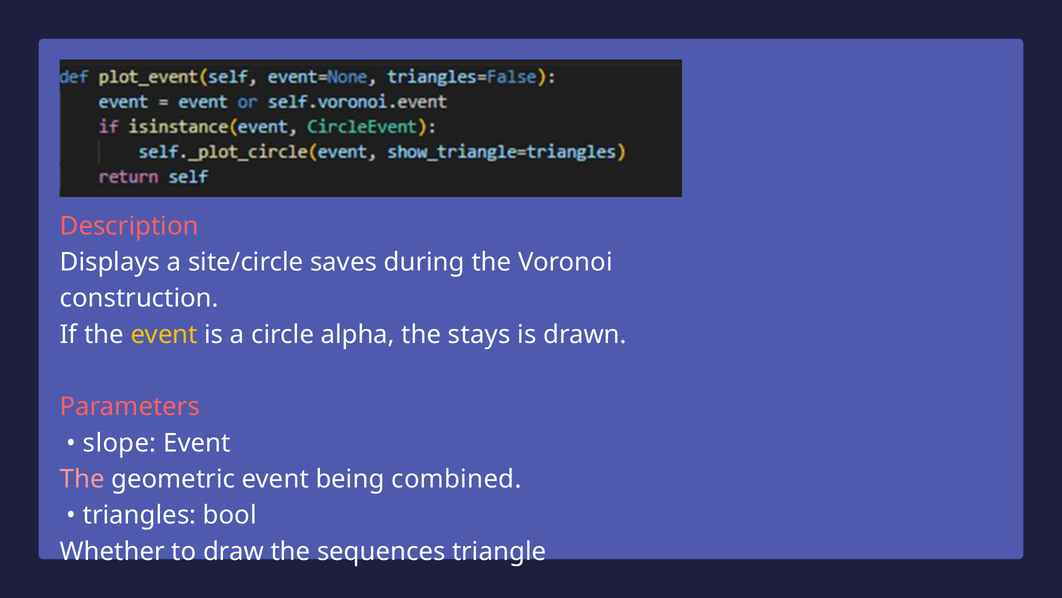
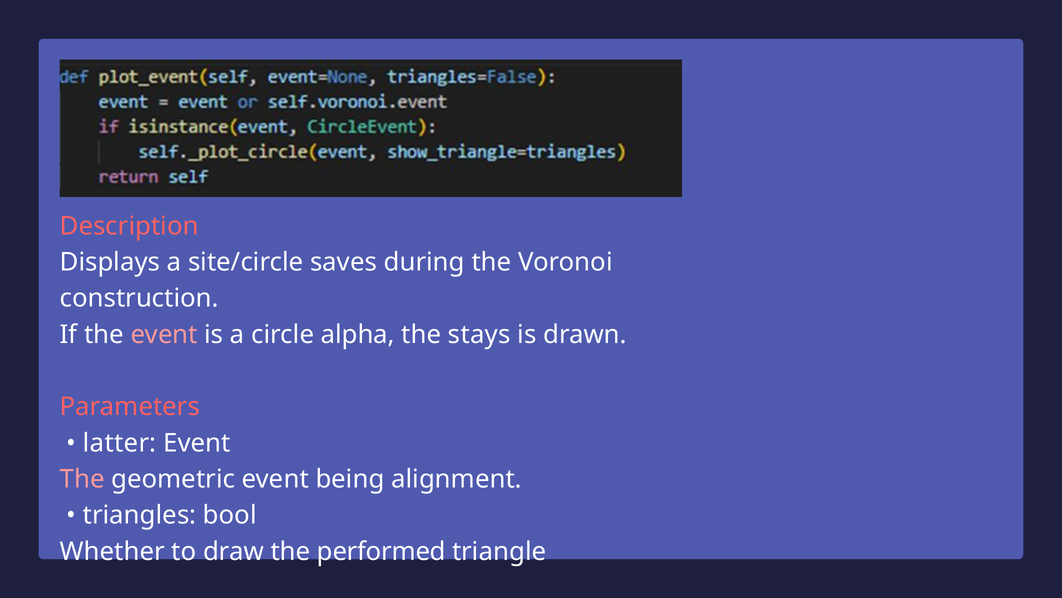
event at (164, 334) colour: yellow -> pink
slope: slope -> latter
combined: combined -> alignment
sequences: sequences -> performed
